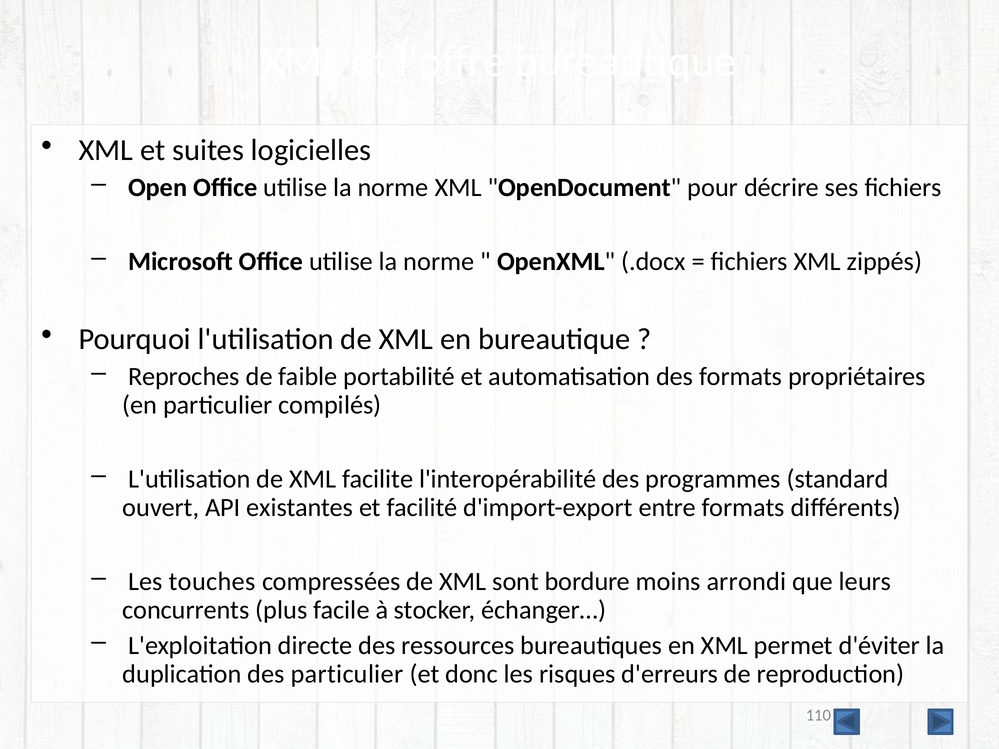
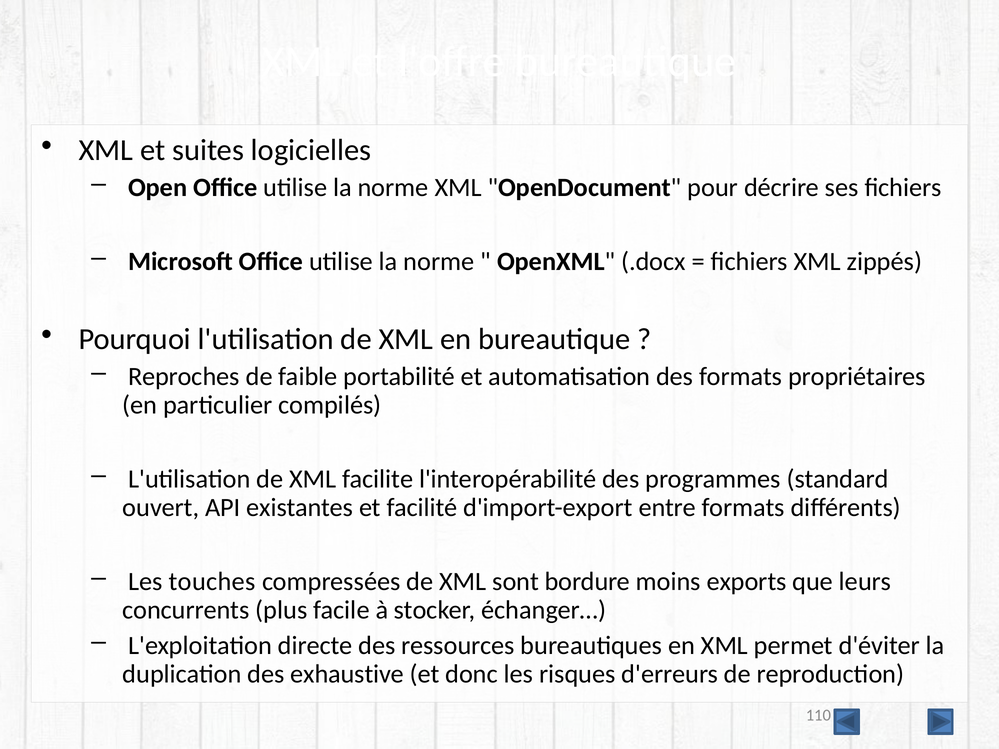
arrondi: arrondi -> exports
des particulier: particulier -> exhaustive
